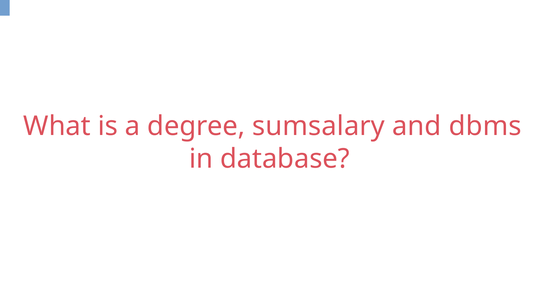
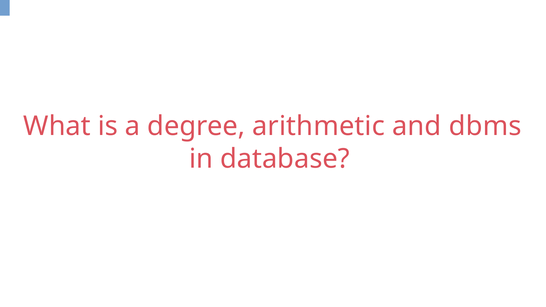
sumsalary: sumsalary -> arithmetic
